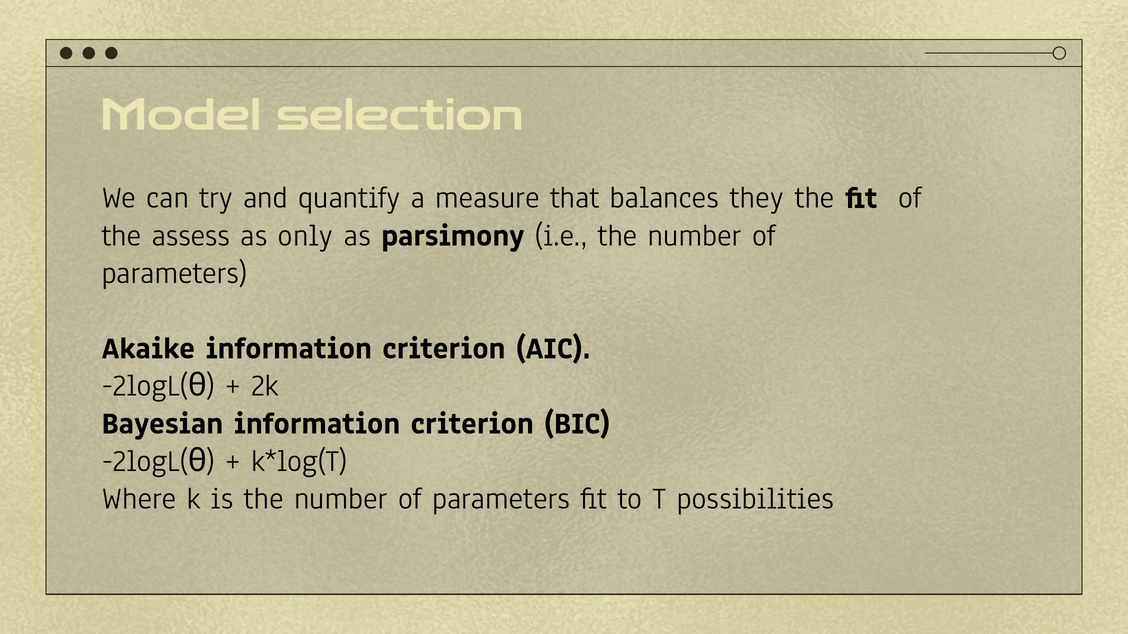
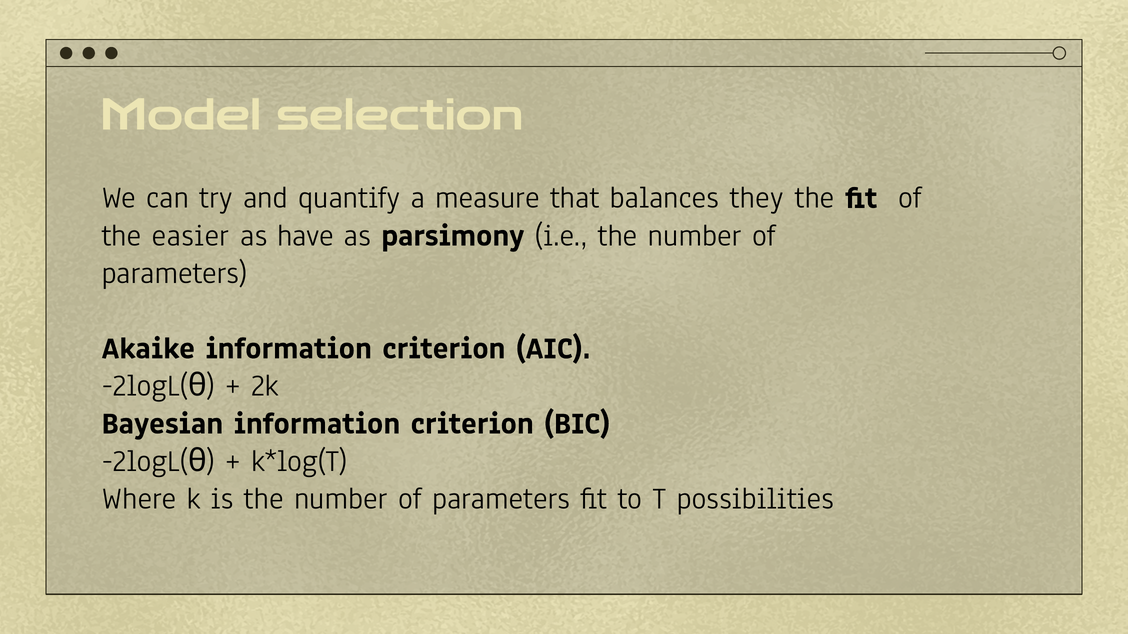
assess: assess -> easier
only: only -> have
